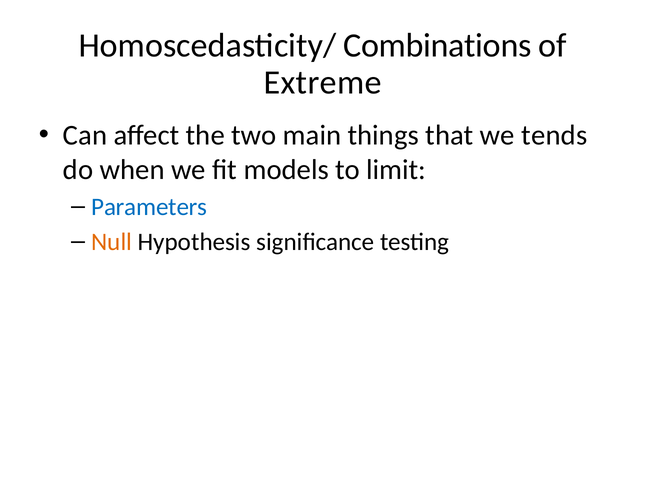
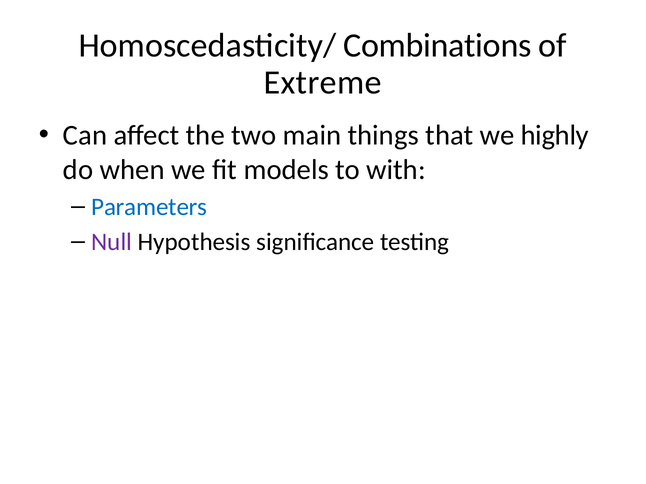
tends: tends -> highly
limit: limit -> with
Null colour: orange -> purple
